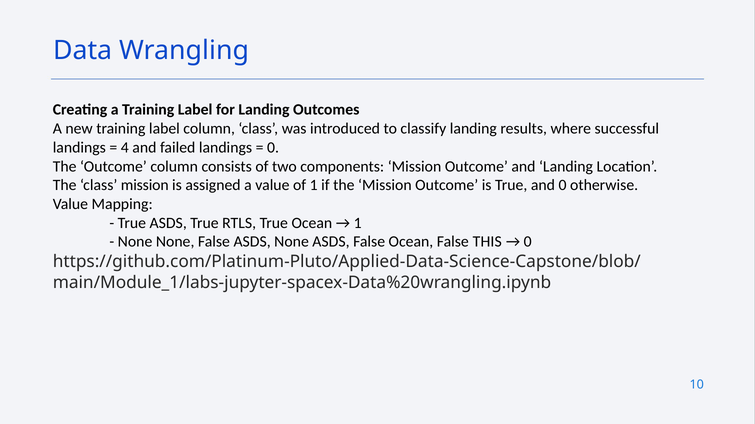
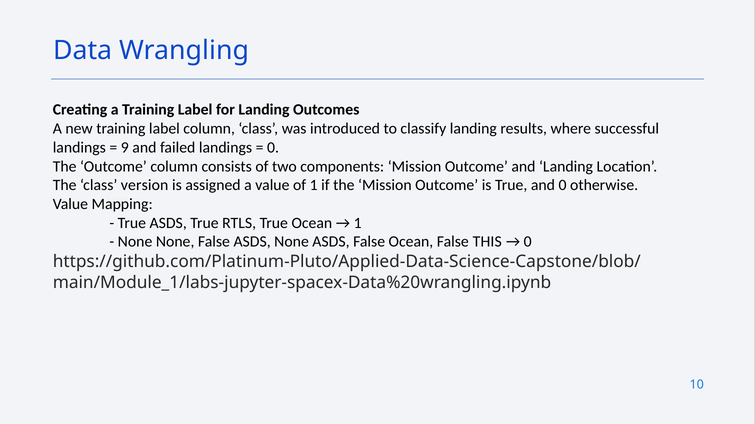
4: 4 -> 9
class mission: mission -> version
